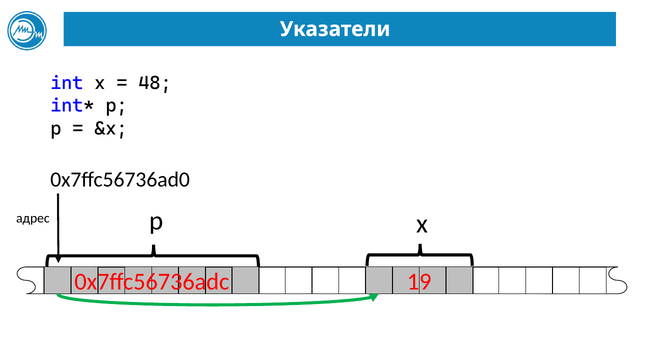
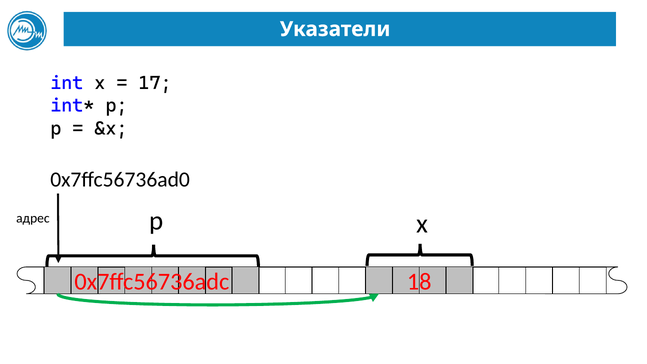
48: 48 -> 17
19: 19 -> 18
